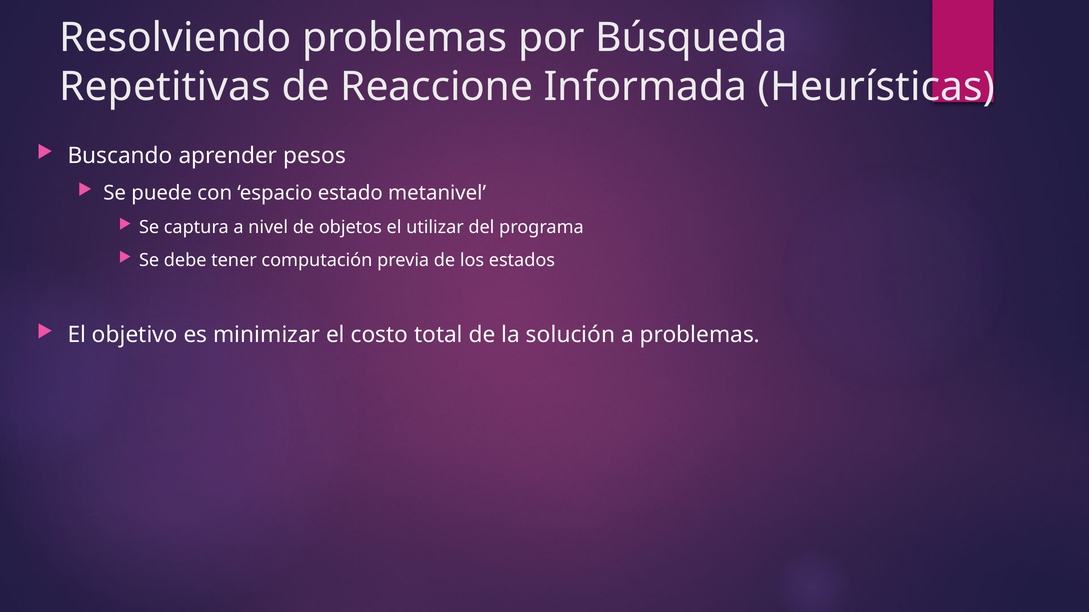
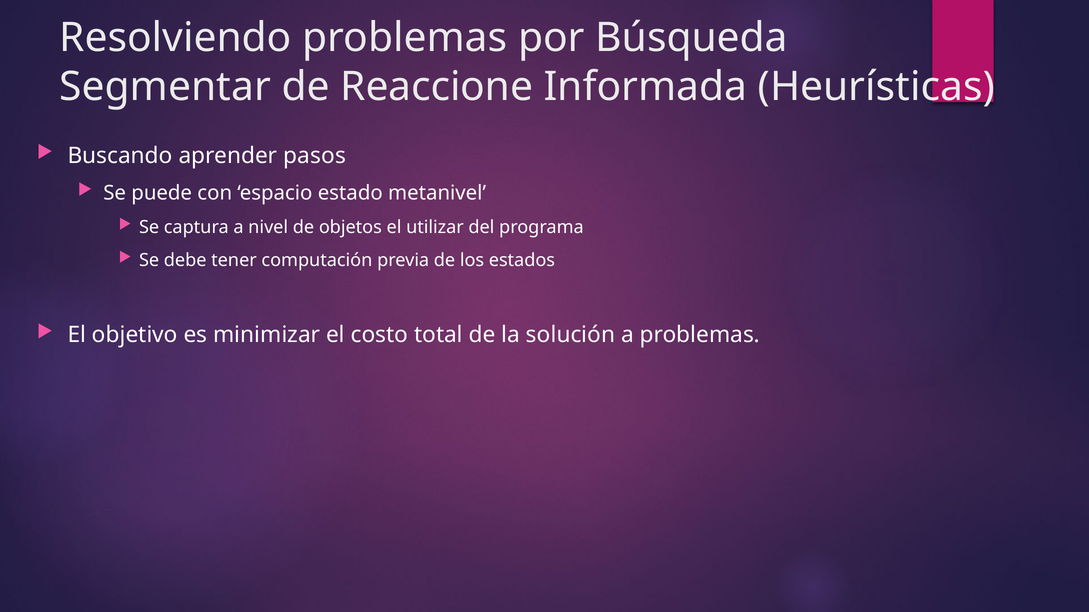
Repetitivas: Repetitivas -> Segmentar
pesos: pesos -> pasos
